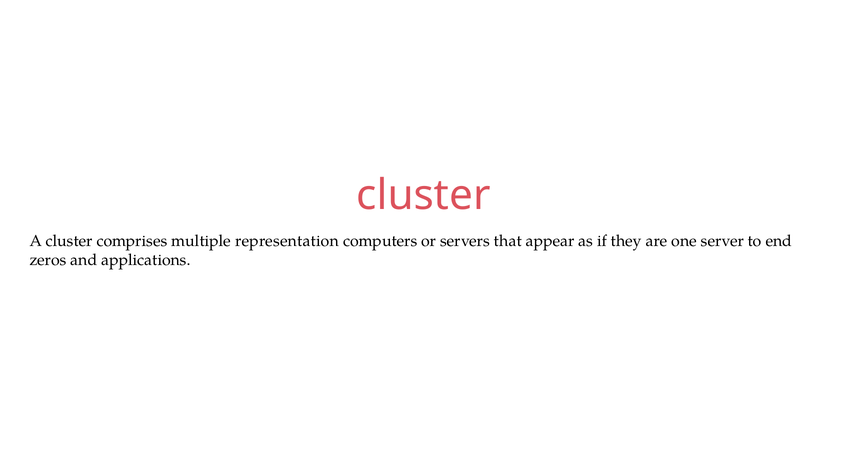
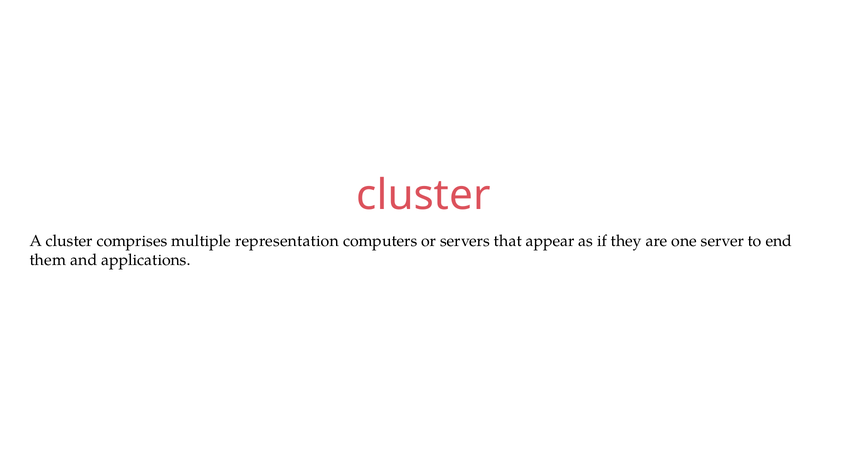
zeros: zeros -> them
